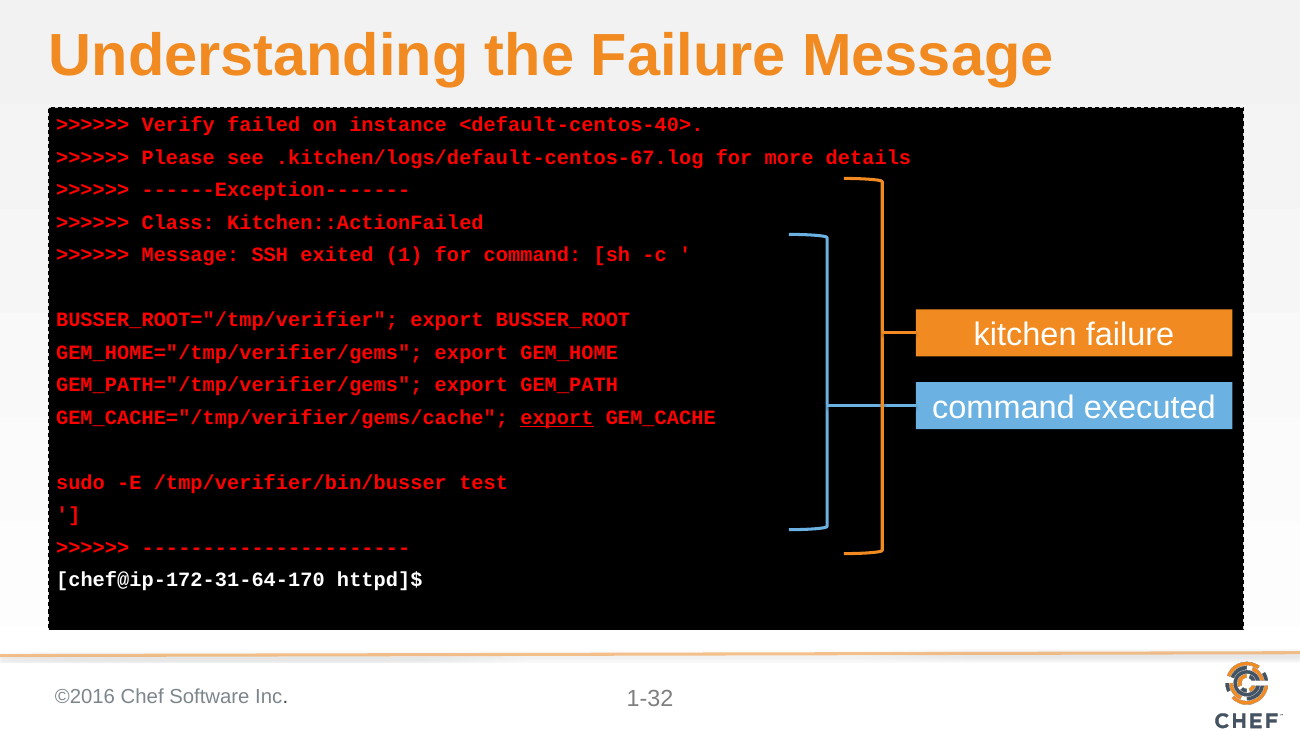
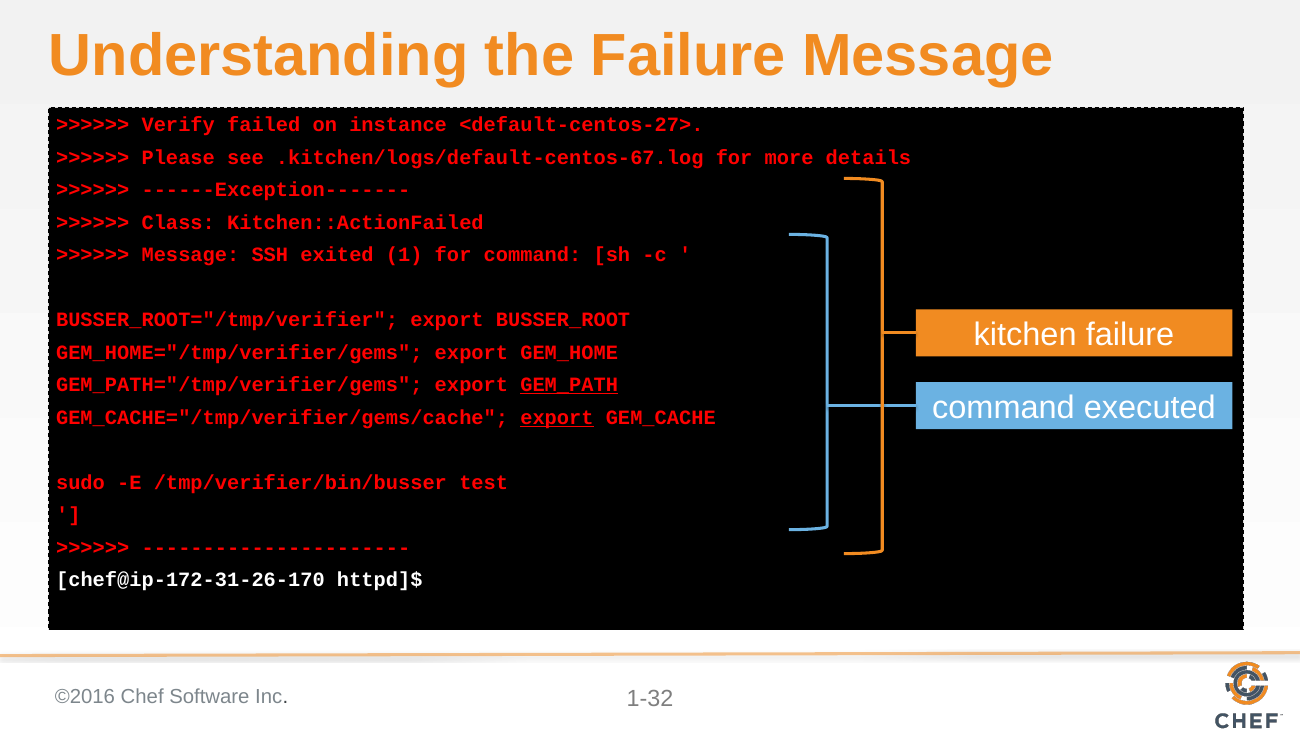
<default-centos-40>: <default-centos-40> -> <default-centos-27>
GEM_PATH underline: none -> present
chef@ip-172-31-64-170: chef@ip-172-31-64-170 -> chef@ip-172-31-26-170
